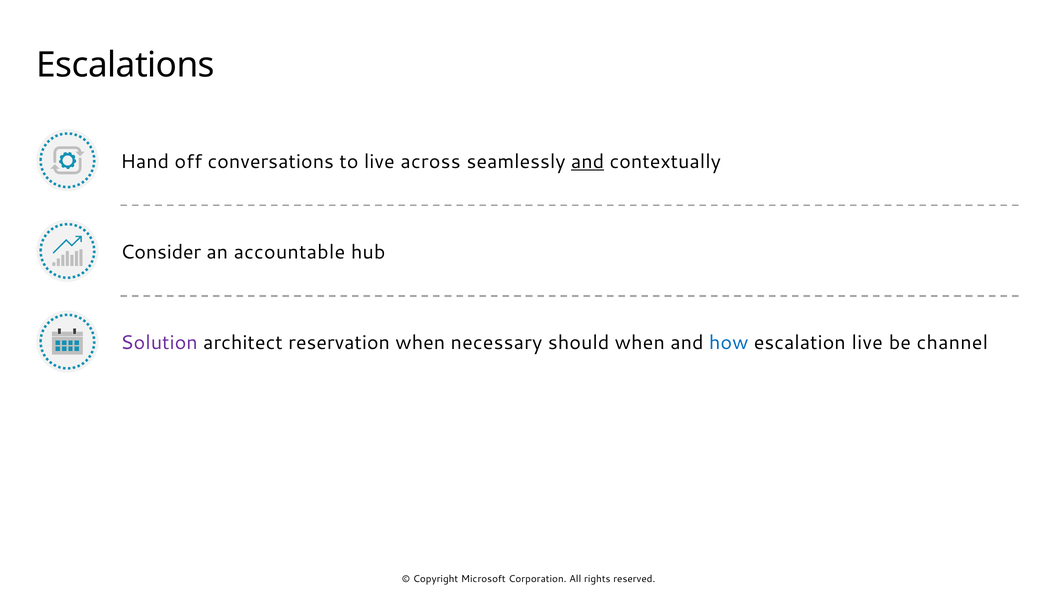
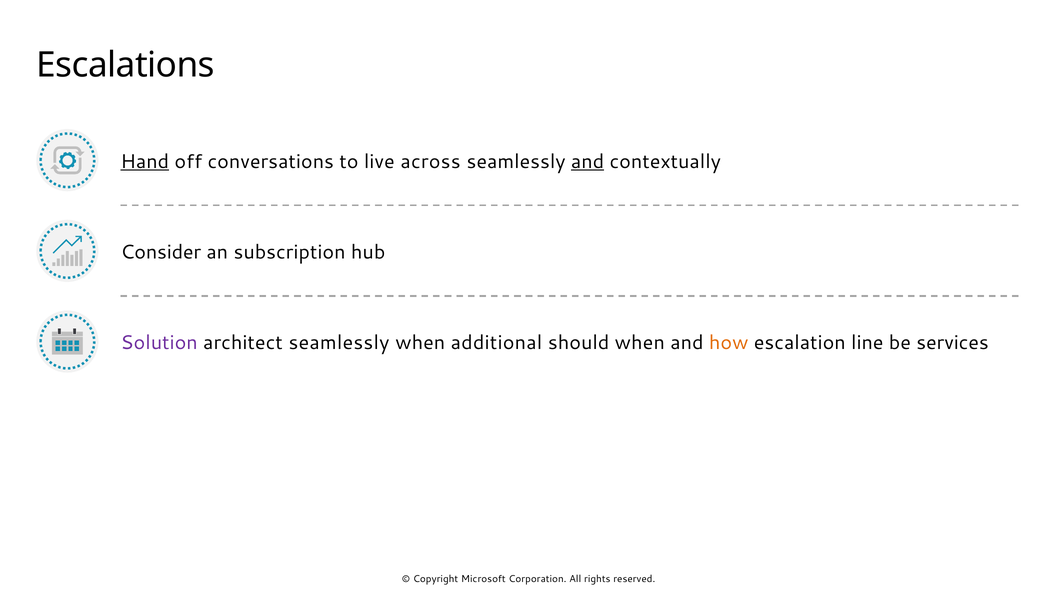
Hand underline: none -> present
accountable: accountable -> subscription
architect reservation: reservation -> seamlessly
necessary: necessary -> additional
how colour: blue -> orange
escalation live: live -> line
channel: channel -> services
